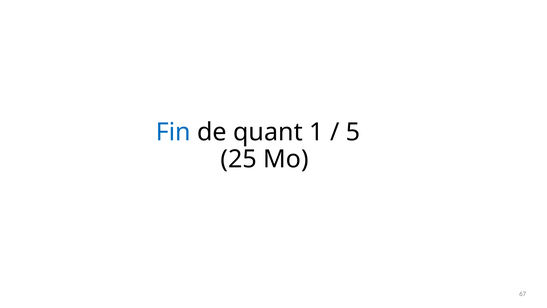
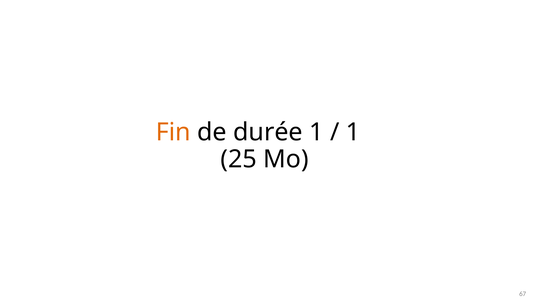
Fin colour: blue -> orange
quant: quant -> durée
5 at (353, 132): 5 -> 1
